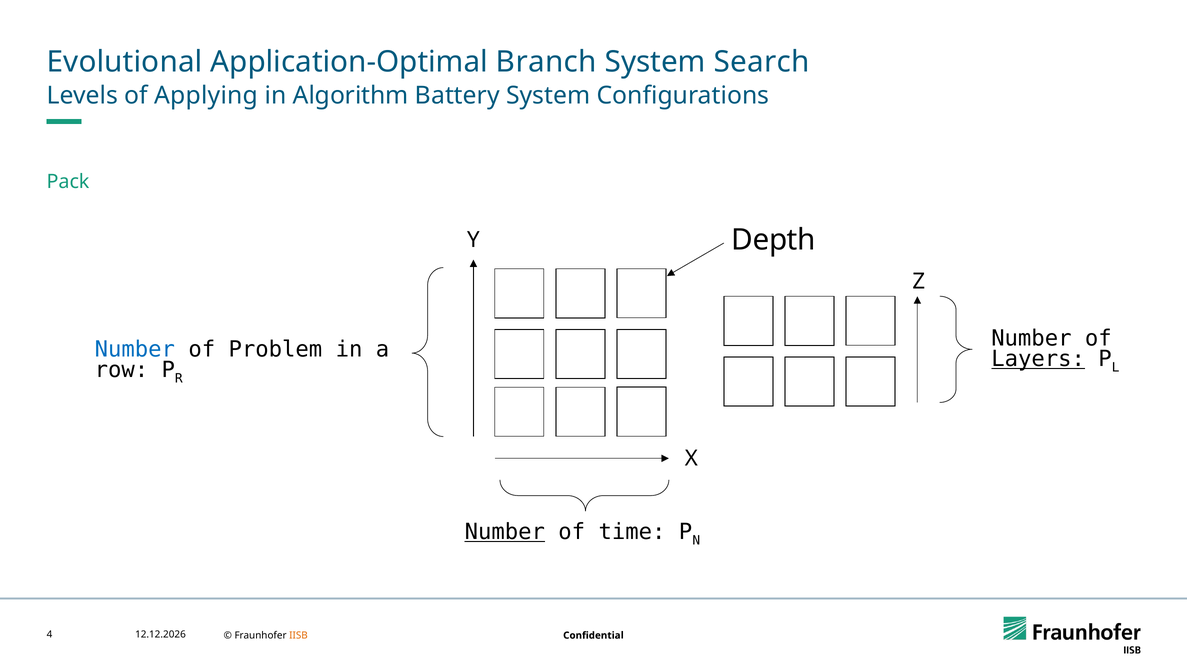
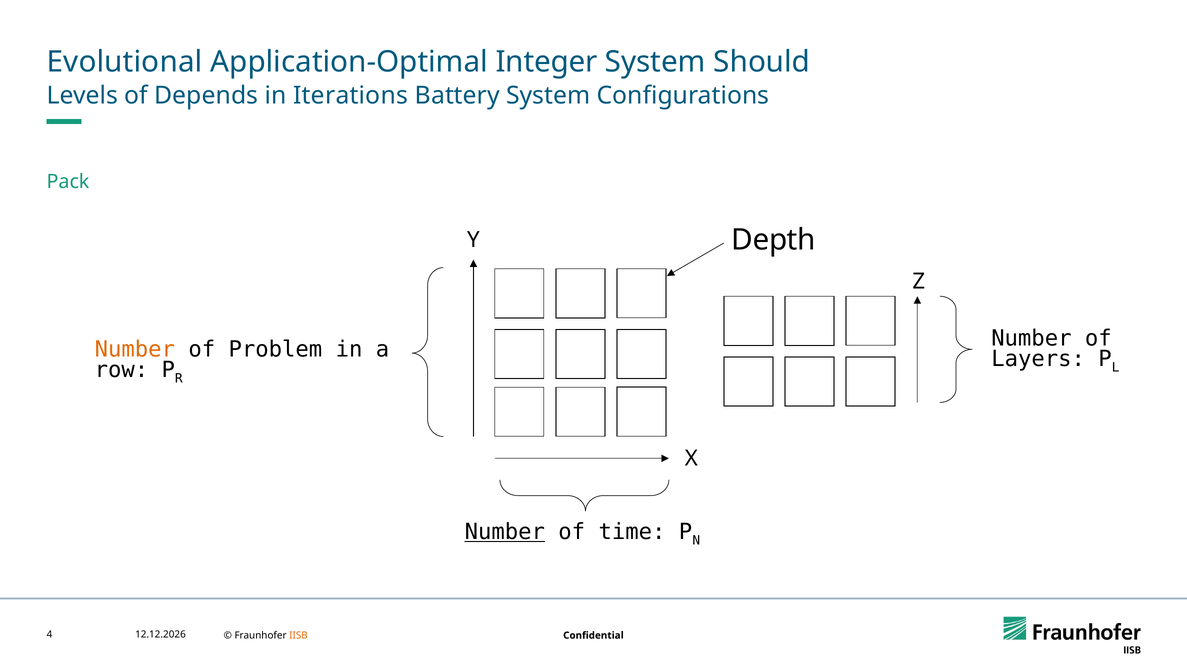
Branch: Branch -> Integer
Search: Search -> Should
Applying: Applying -> Depends
Algorithm: Algorithm -> Iterations
Number at (135, 349) colour: blue -> orange
Layers underline: present -> none
